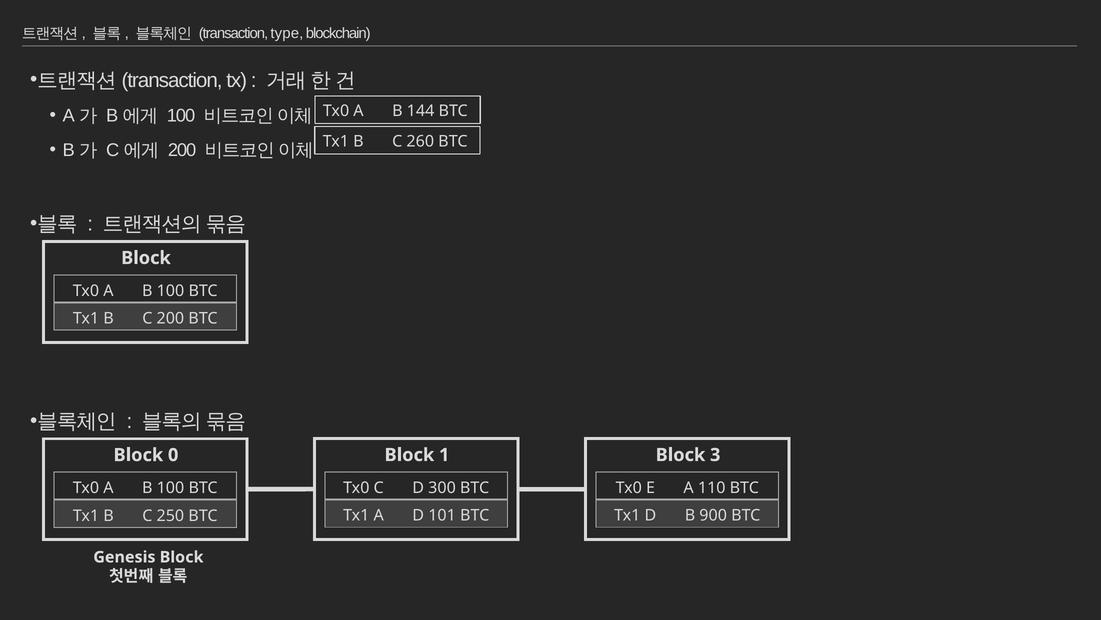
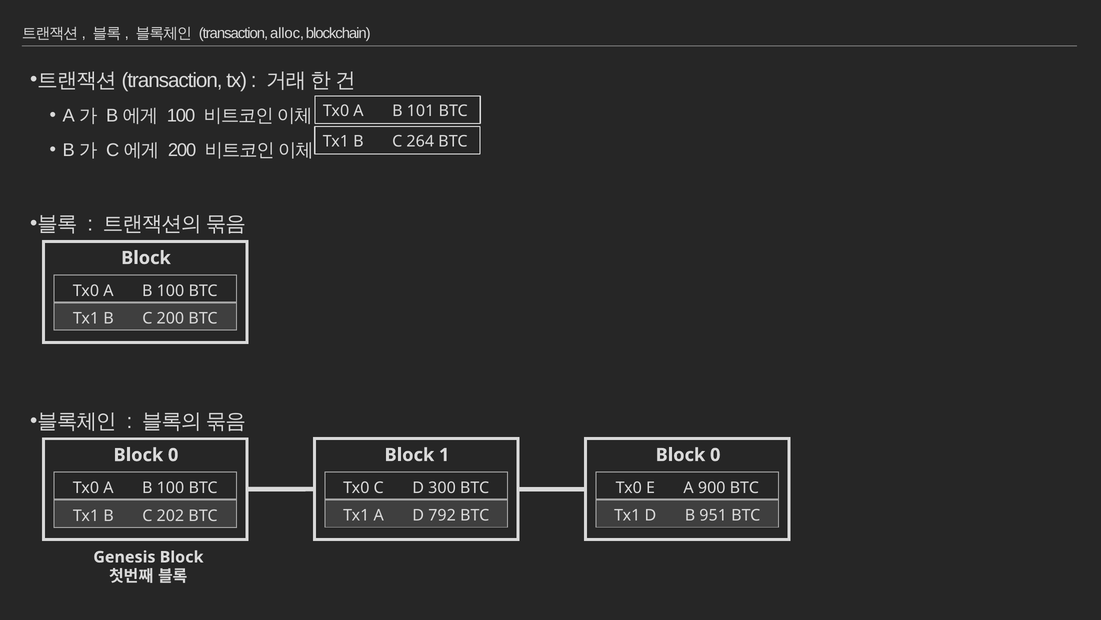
type: type -> alloc
144: 144 -> 101
260: 260 -> 264
3 at (715, 455): 3 -> 0
110: 110 -> 900
101: 101 -> 792
900: 900 -> 951
250: 250 -> 202
